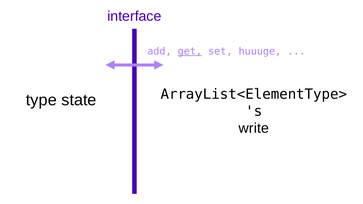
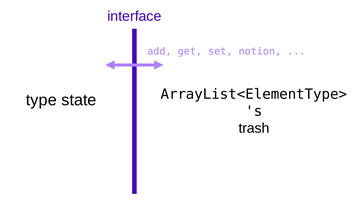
get underline: present -> none
huuuge: huuuge -> notion
write: write -> trash
